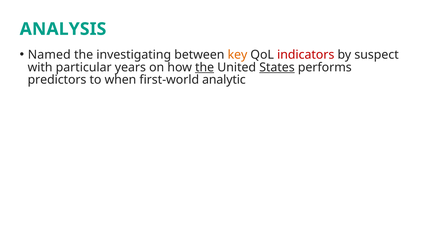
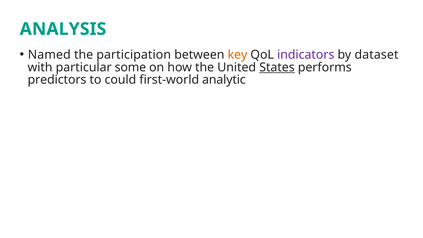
investigating: investigating -> participation
indicators colour: red -> purple
suspect: suspect -> dataset
years: years -> some
the at (205, 67) underline: present -> none
when: when -> could
